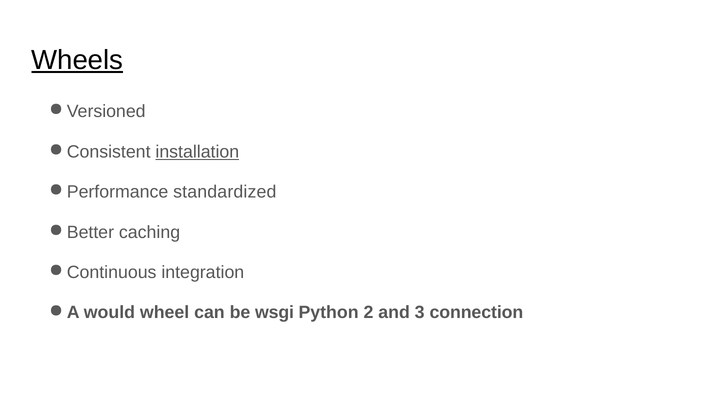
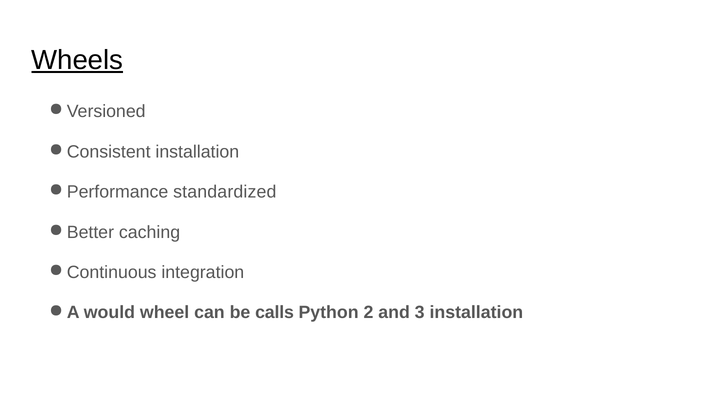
installation at (197, 152) underline: present -> none
wsgi: wsgi -> calls
3 connection: connection -> installation
